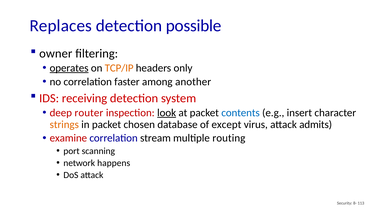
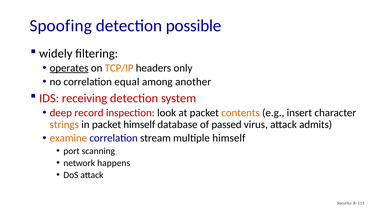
Replaces: Replaces -> Spoofing
owner: owner -> widely
faster: faster -> equal
router: router -> record
look underline: present -> none
contents colour: blue -> orange
packet chosen: chosen -> himself
except: except -> passed
examine colour: red -> orange
multiple routing: routing -> himself
